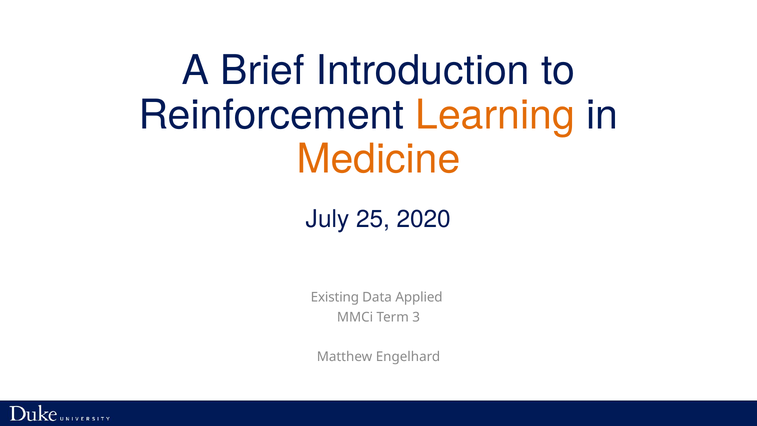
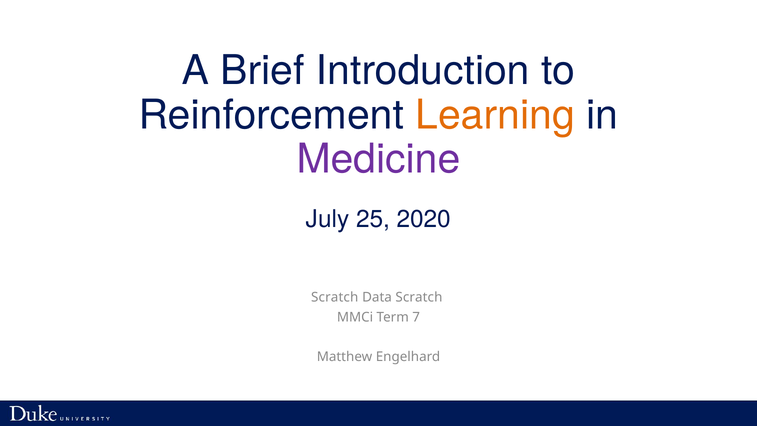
Medicine colour: orange -> purple
Existing at (335, 297): Existing -> Scratch
Data Applied: Applied -> Scratch
3: 3 -> 7
